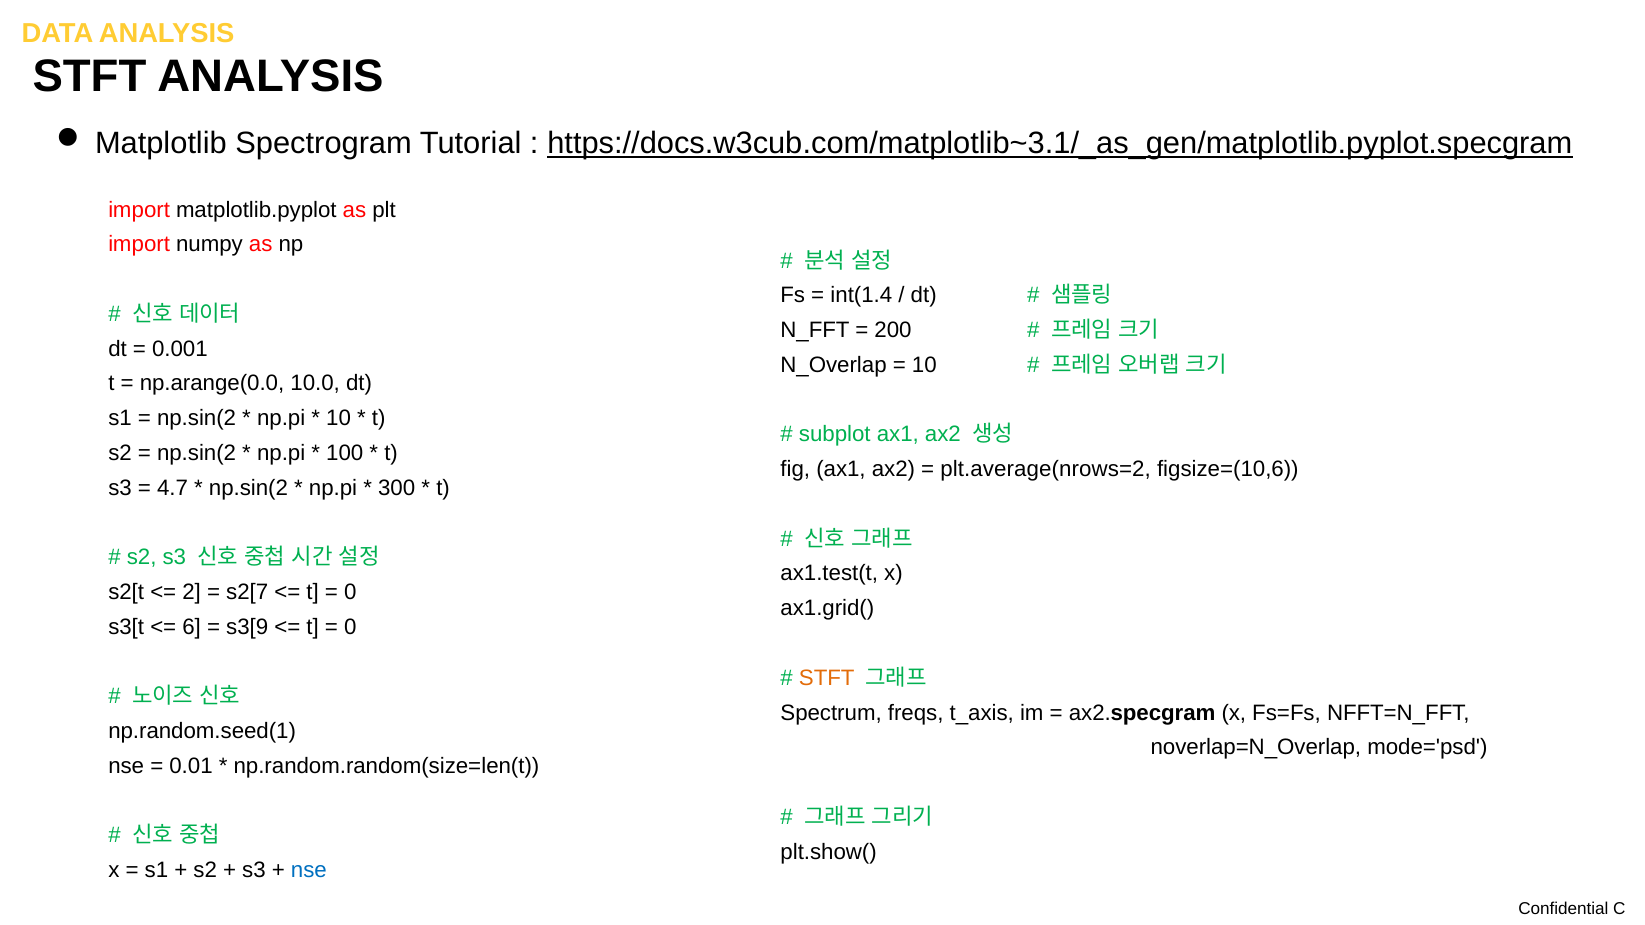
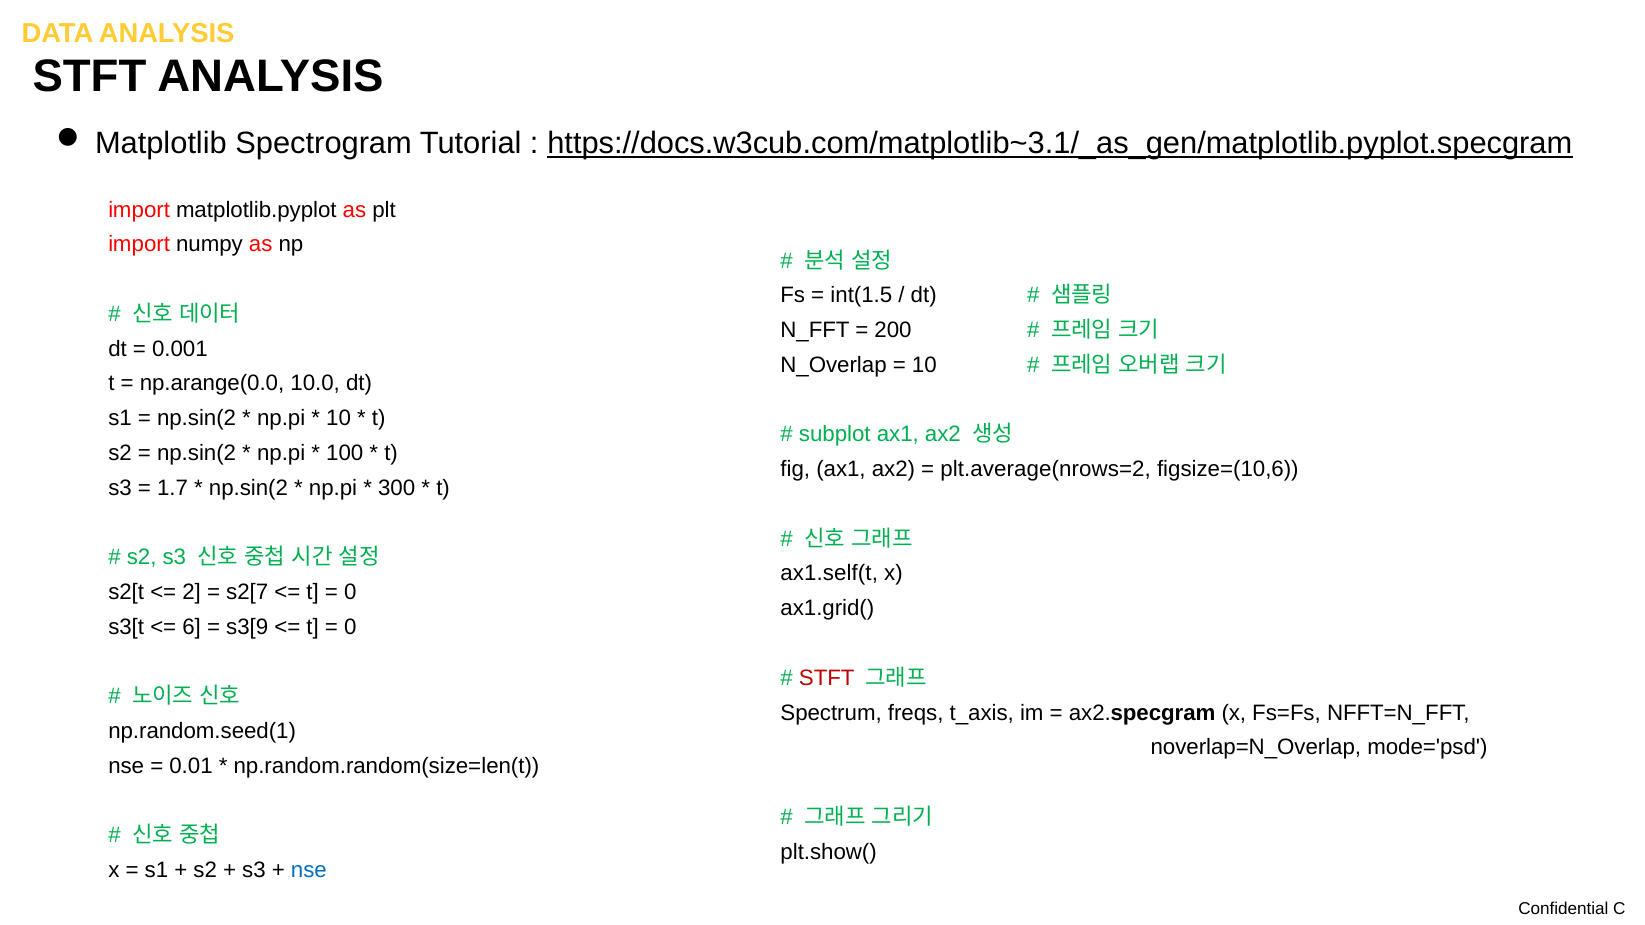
int(1.4: int(1.4 -> int(1.5
4.7: 4.7 -> 1.7
ax1.test(t: ax1.test(t -> ax1.self(t
STFT at (827, 678) colour: orange -> red
